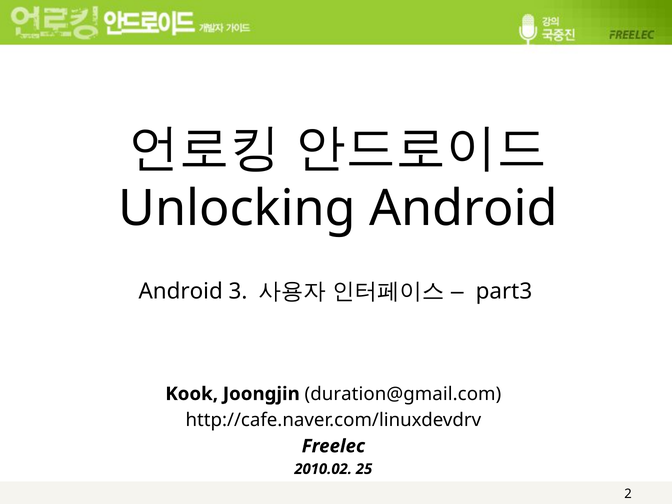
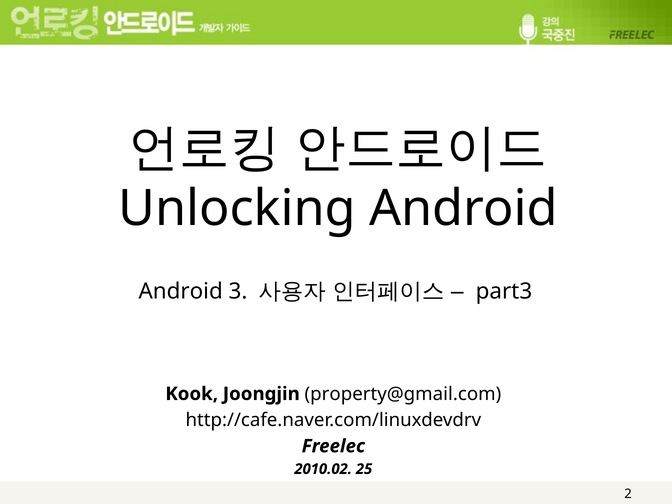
duration@gmail.com: duration@gmail.com -> property@gmail.com
